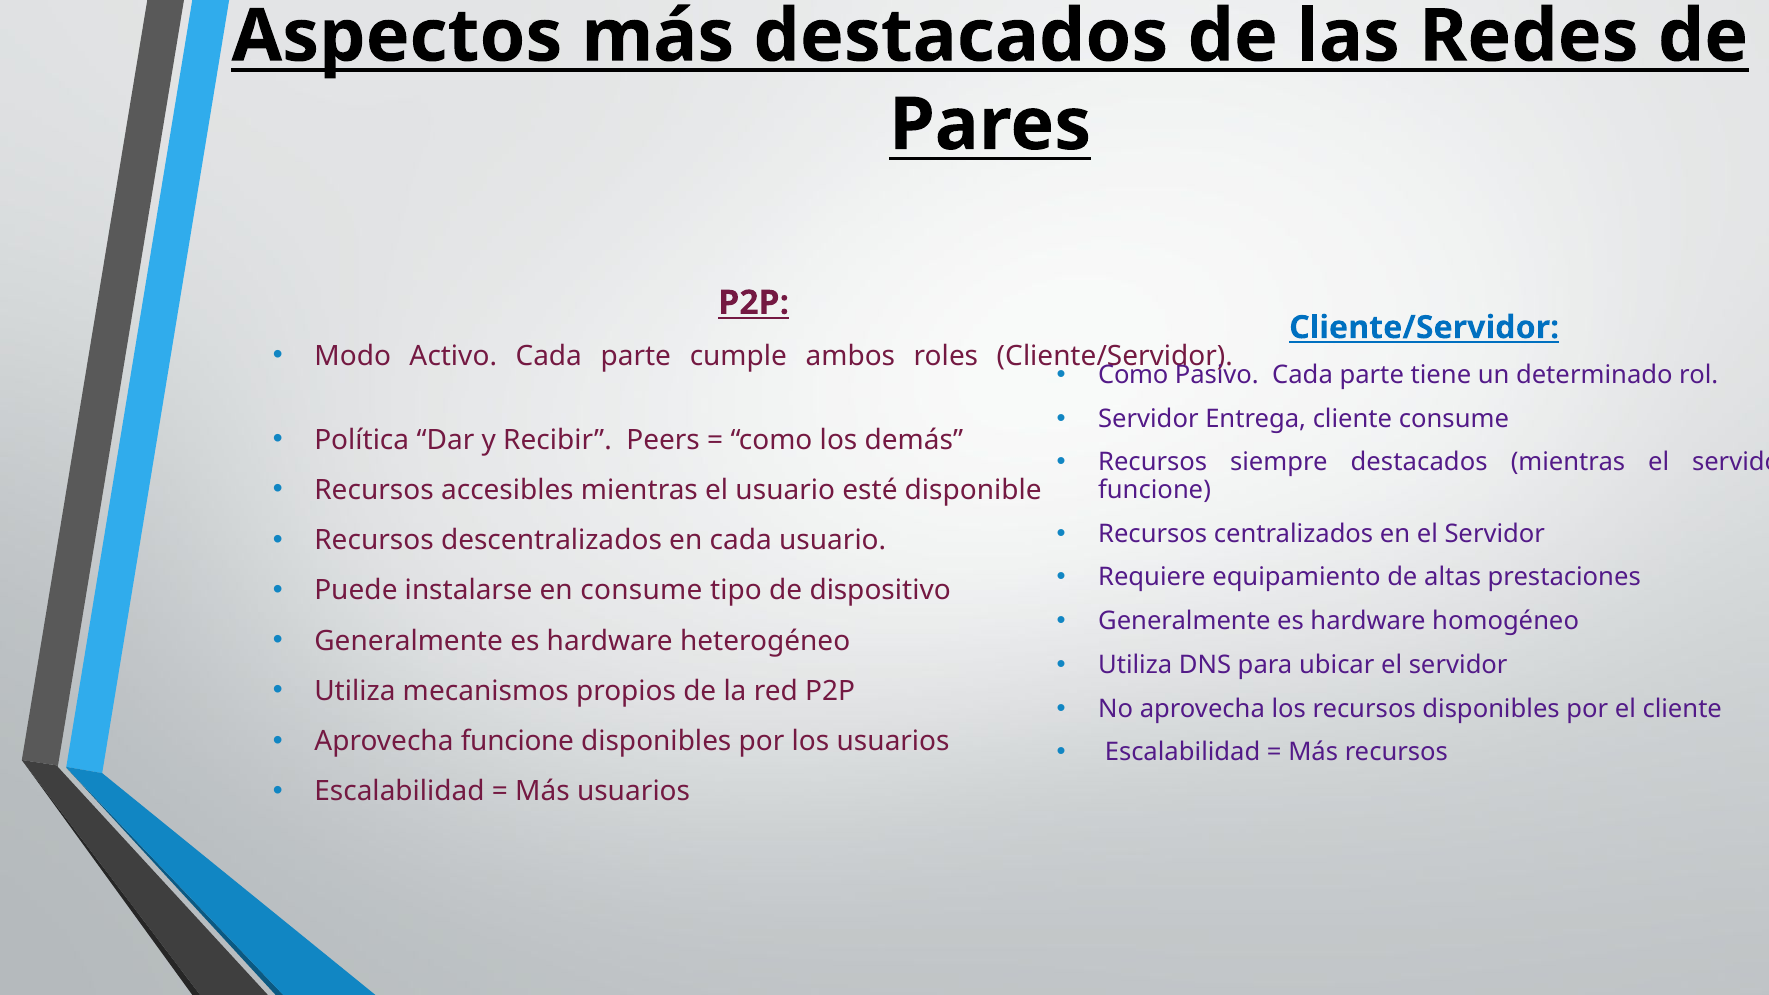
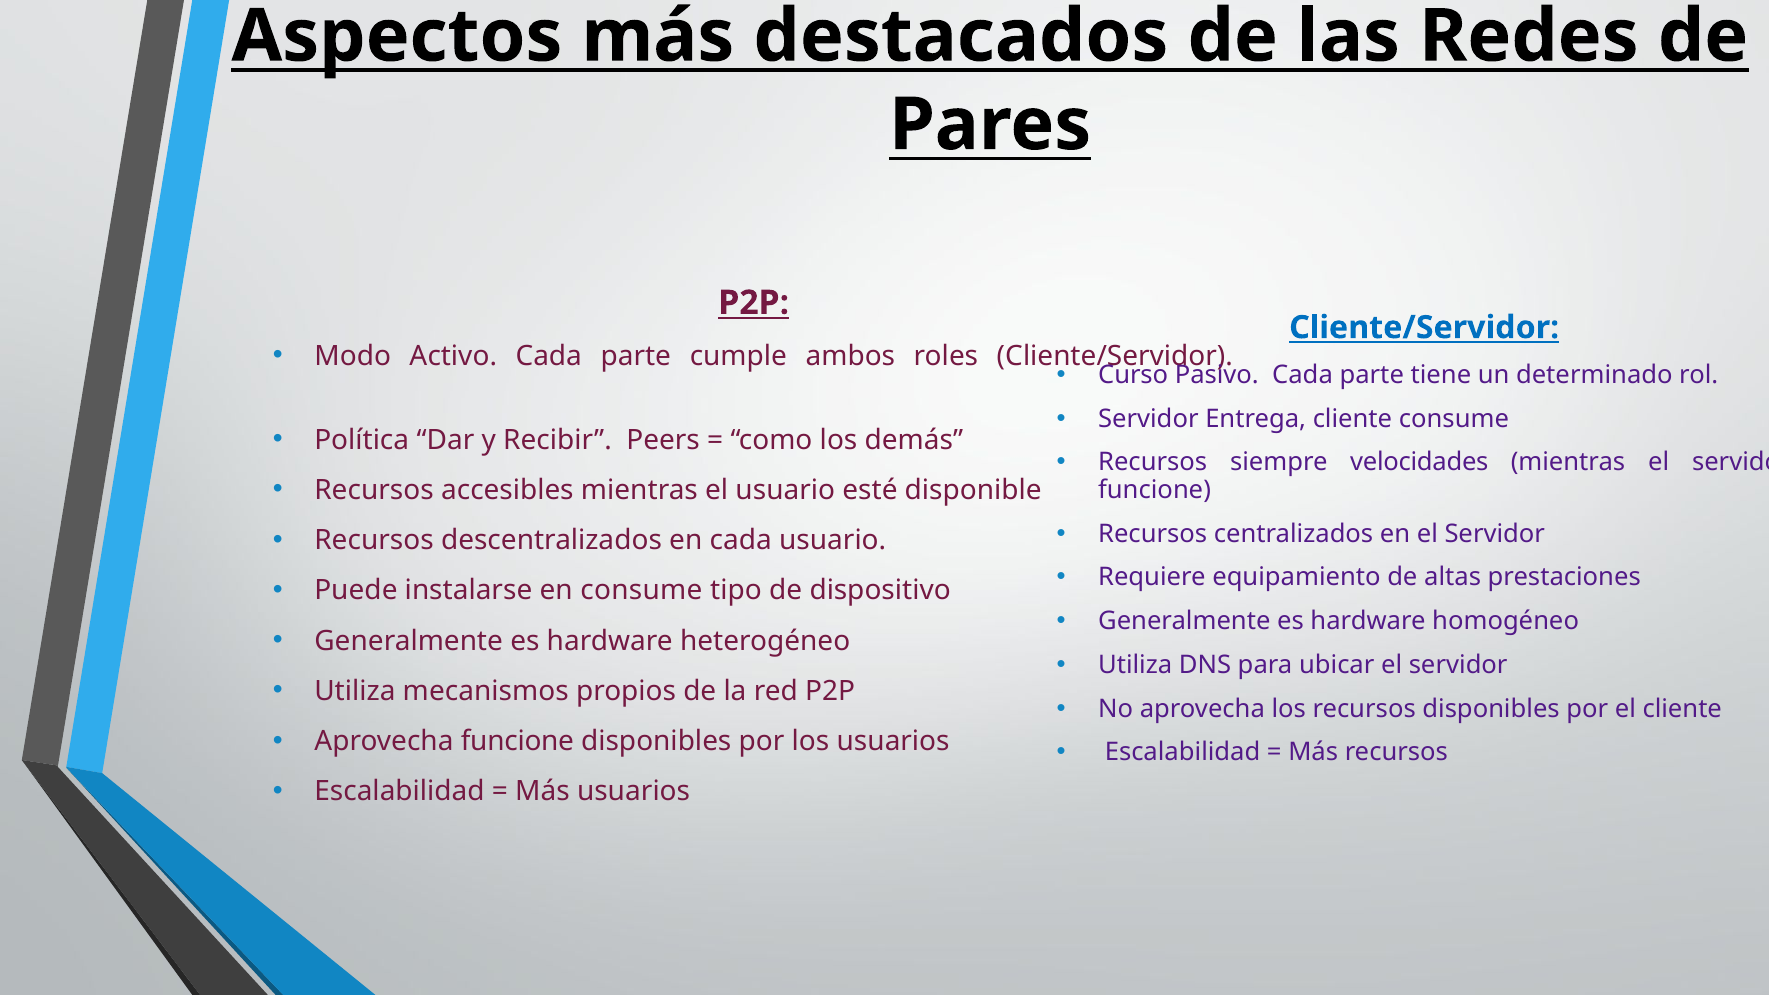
Como at (1133, 375): Como -> Curso
siempre destacados: destacados -> velocidades
